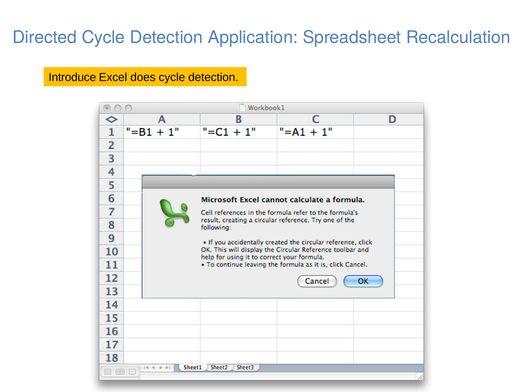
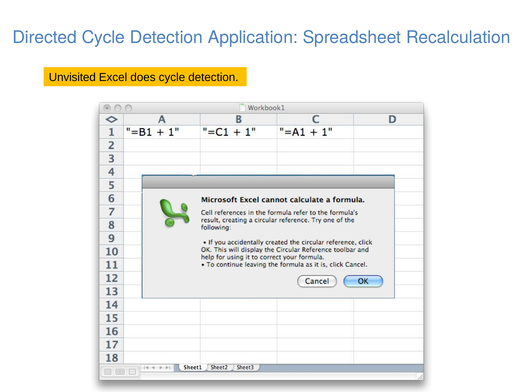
Introduce: Introduce -> Unvisited
